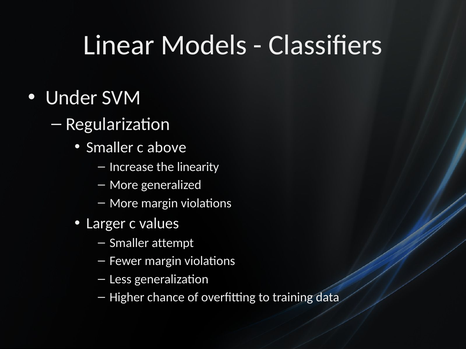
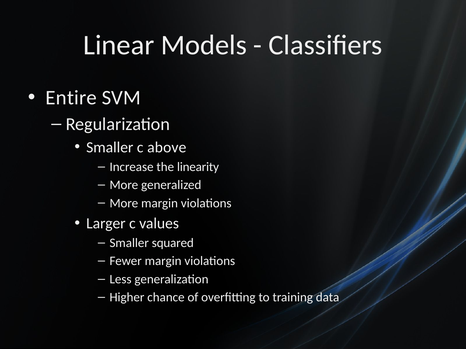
Under: Under -> Entire
attempt: attempt -> squared
